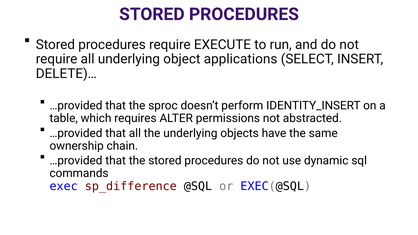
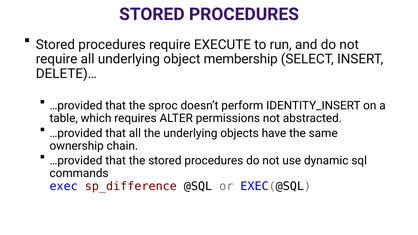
applications: applications -> membership
